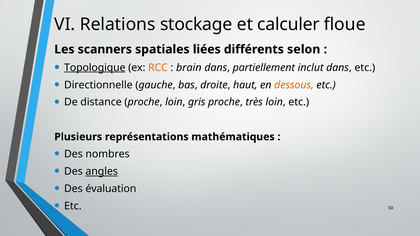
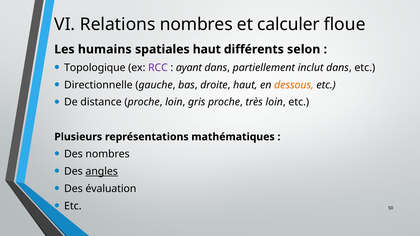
Relations stockage: stockage -> nombres
scanners: scanners -> humains
spatiales liées: liées -> haut
Topologique underline: present -> none
RCC colour: orange -> purple
brain: brain -> ayant
